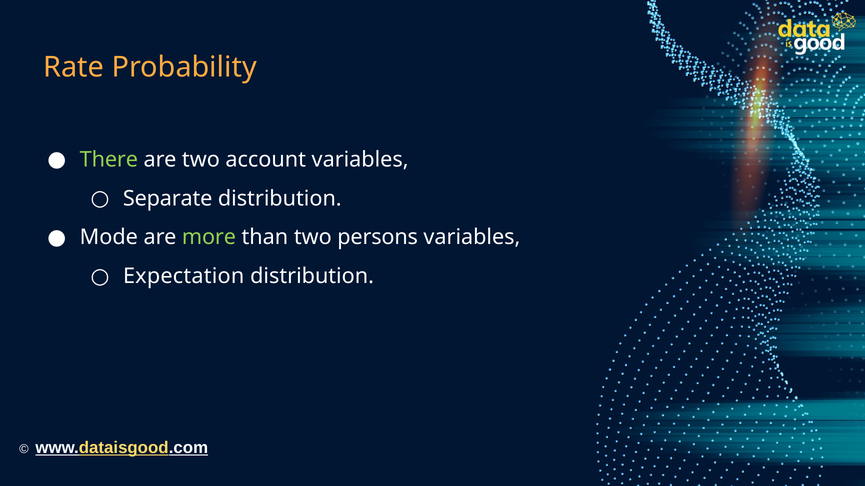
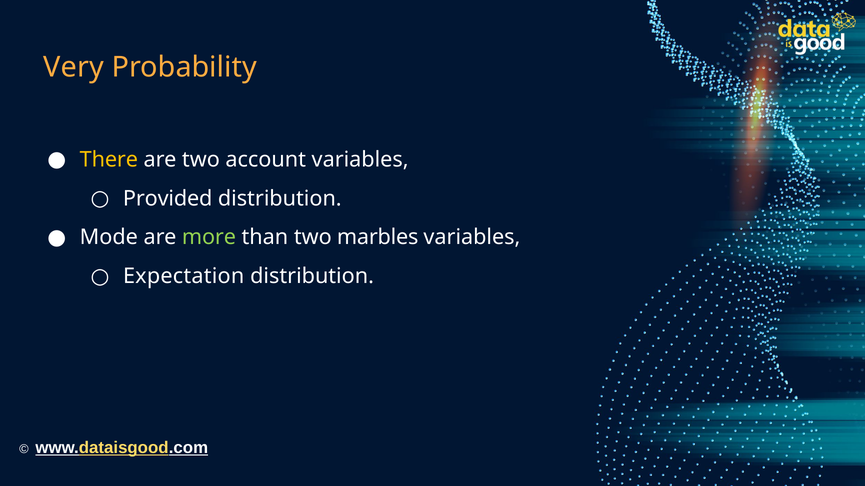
Rate: Rate -> Very
There colour: light green -> yellow
Separate: Separate -> Provided
persons: persons -> marbles
